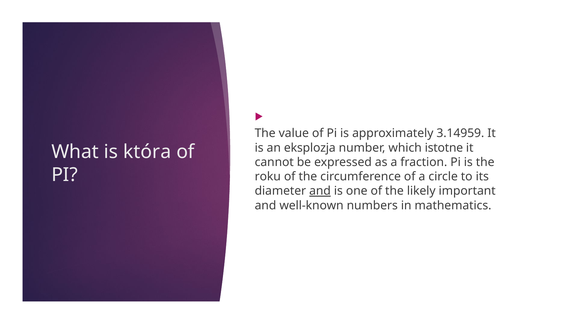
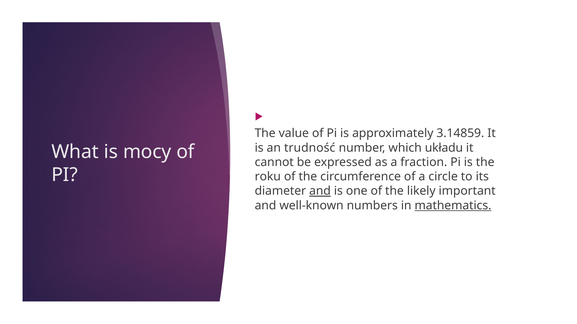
3.14959: 3.14959 -> 3.14859
eksplozja: eksplozja -> trudność
istotne: istotne -> układu
która: która -> mocy
mathematics underline: none -> present
